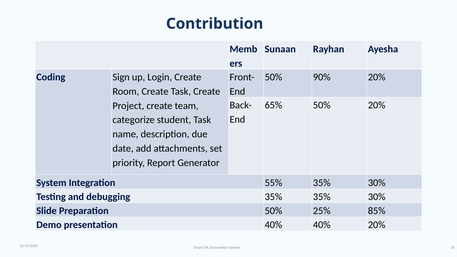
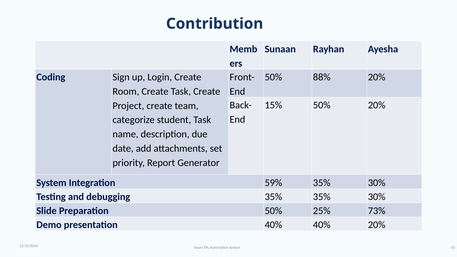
90%: 90% -> 88%
65%: 65% -> 15%
55%: 55% -> 59%
85%: 85% -> 73%
